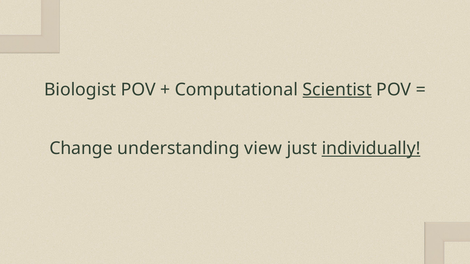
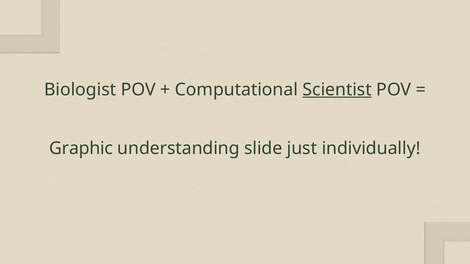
Change: Change -> Graphic
view: view -> slide
individually underline: present -> none
